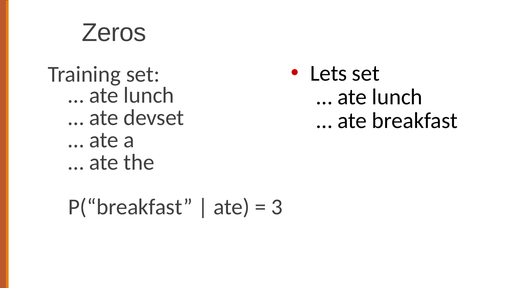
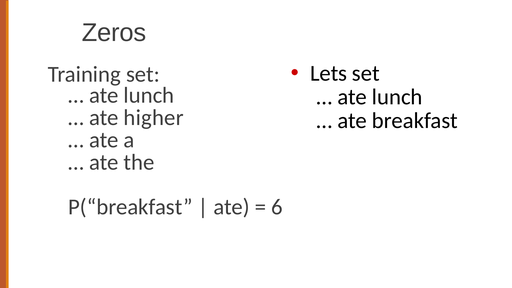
devset: devset -> higher
3: 3 -> 6
